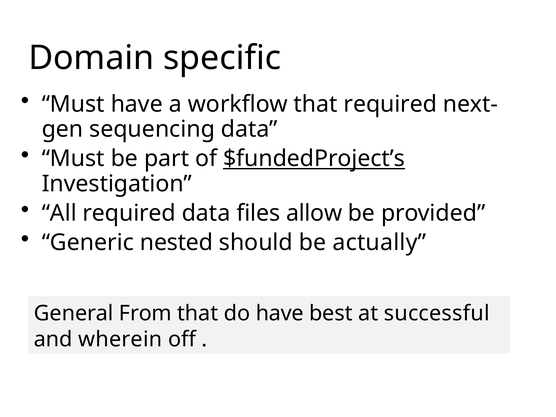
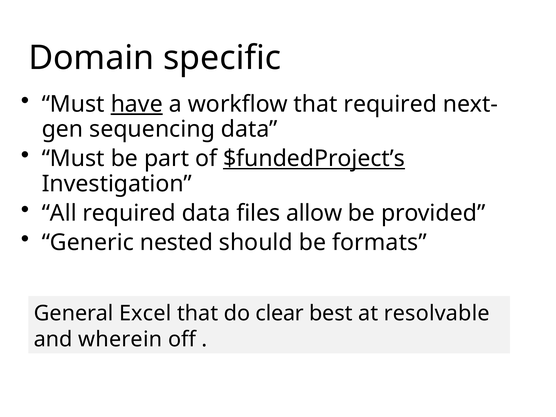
have at (137, 104) underline: none -> present
actually: actually -> formats
From: From -> Excel
do have: have -> clear
successful: successful -> resolvable
